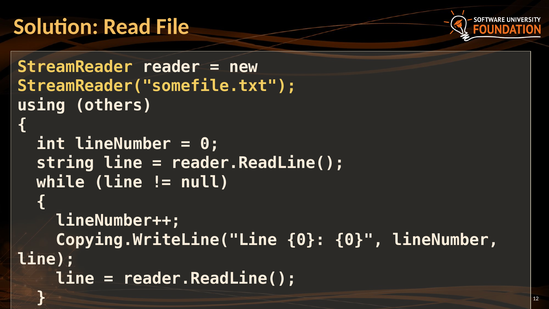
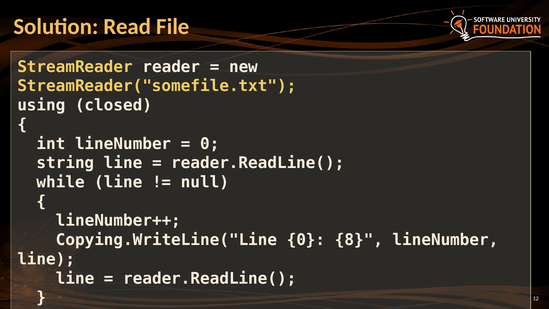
others: others -> closed
0 0: 0 -> 8
